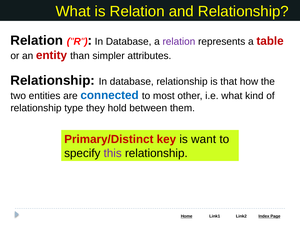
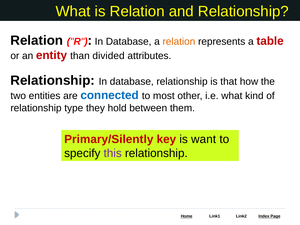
relation at (179, 42) colour: purple -> orange
simpler: simpler -> divided
Primary/Distinct: Primary/Distinct -> Primary/Silently
